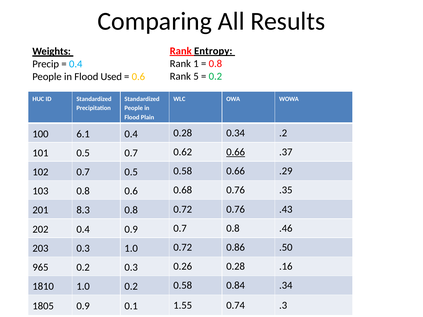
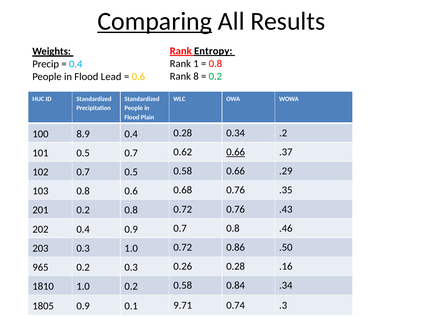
Comparing underline: none -> present
5: 5 -> 8
Used: Used -> Lead
6.1: 6.1 -> 8.9
201 8.3: 8.3 -> 0.2
1.55: 1.55 -> 9.71
